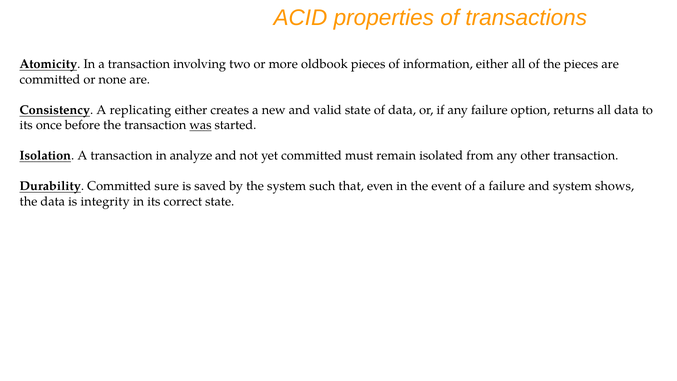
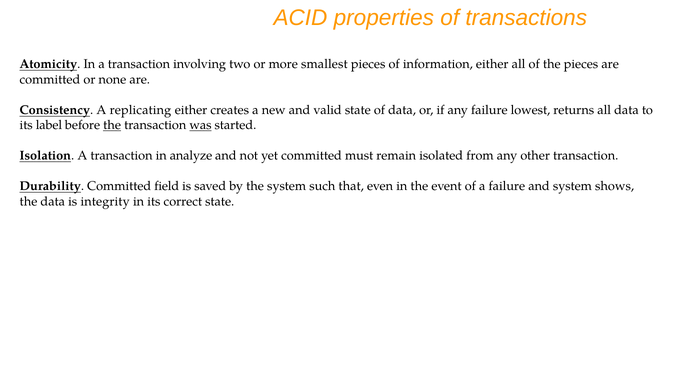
oldbook: oldbook -> smallest
option: option -> lowest
once: once -> label
the at (112, 125) underline: none -> present
sure: sure -> field
